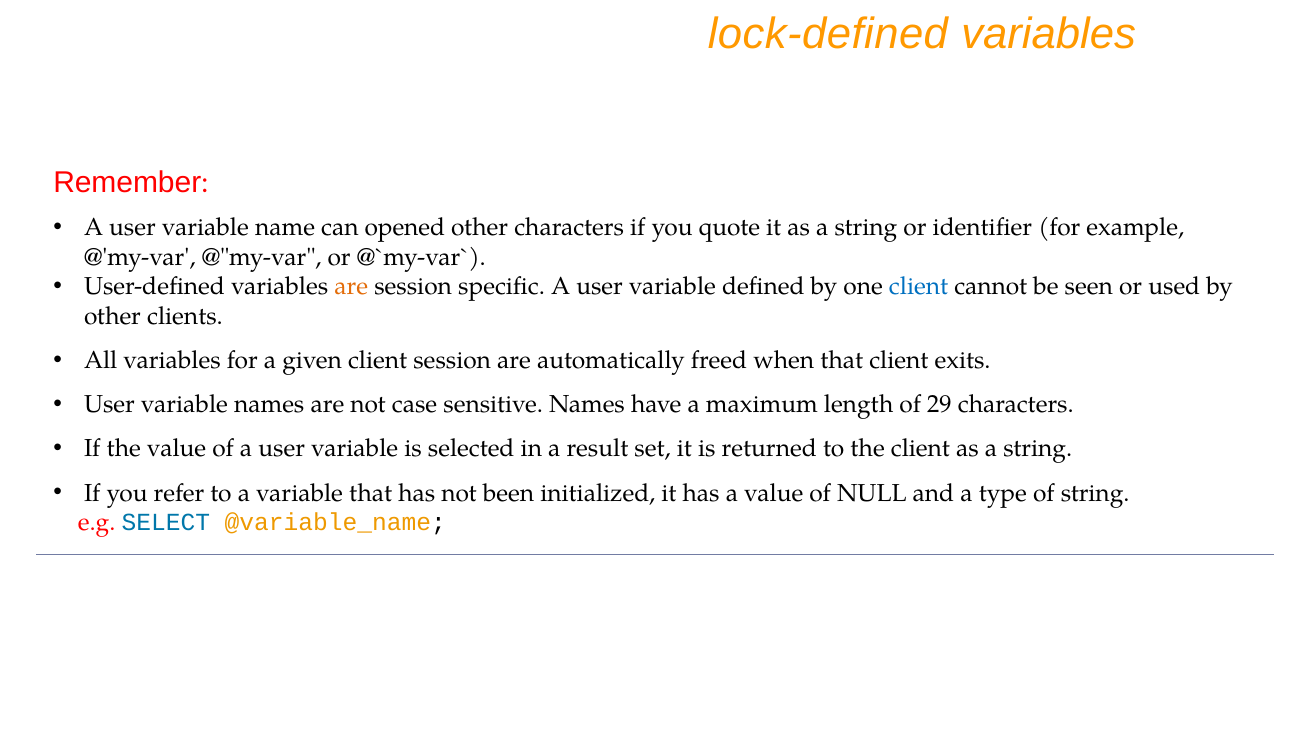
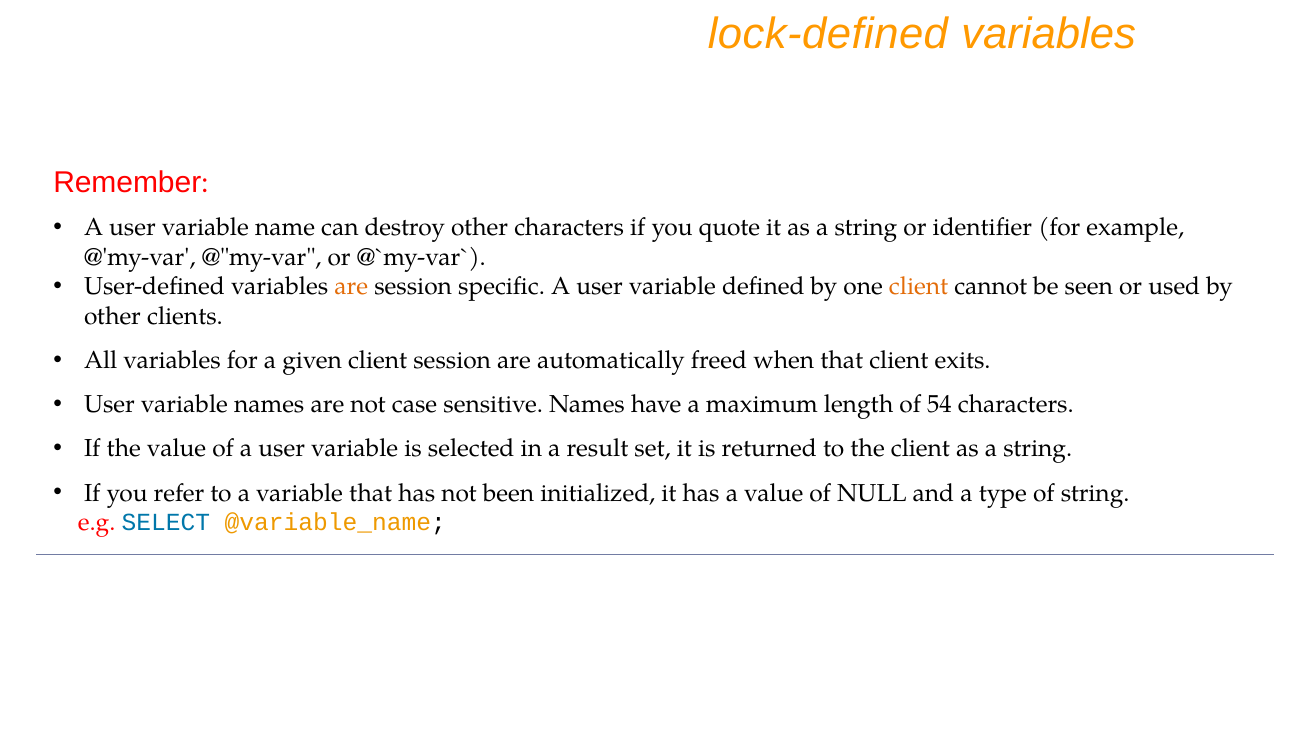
opened: opened -> destroy
client at (919, 287) colour: blue -> orange
29: 29 -> 54
